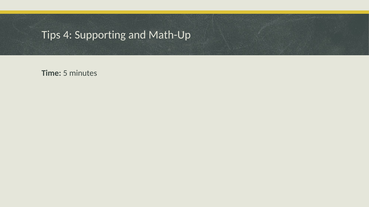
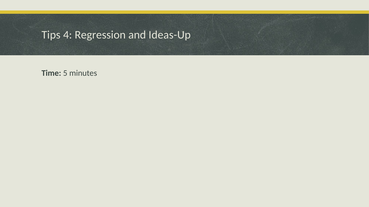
Supporting: Supporting -> Regression
Math-Up: Math-Up -> Ideas-Up
